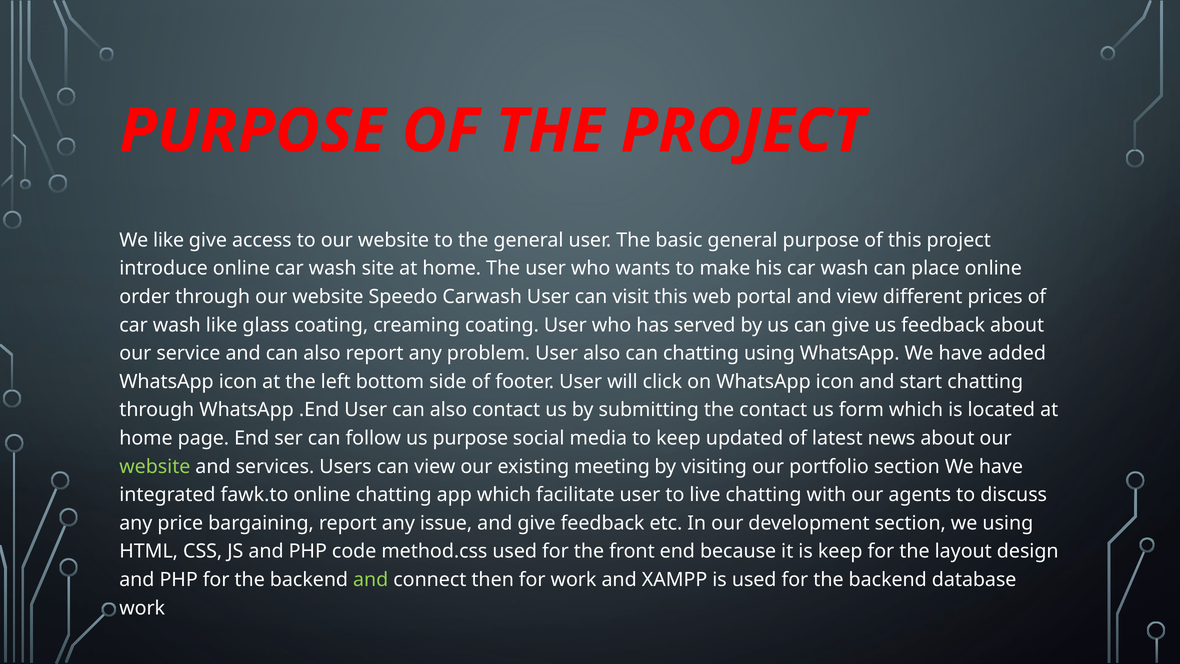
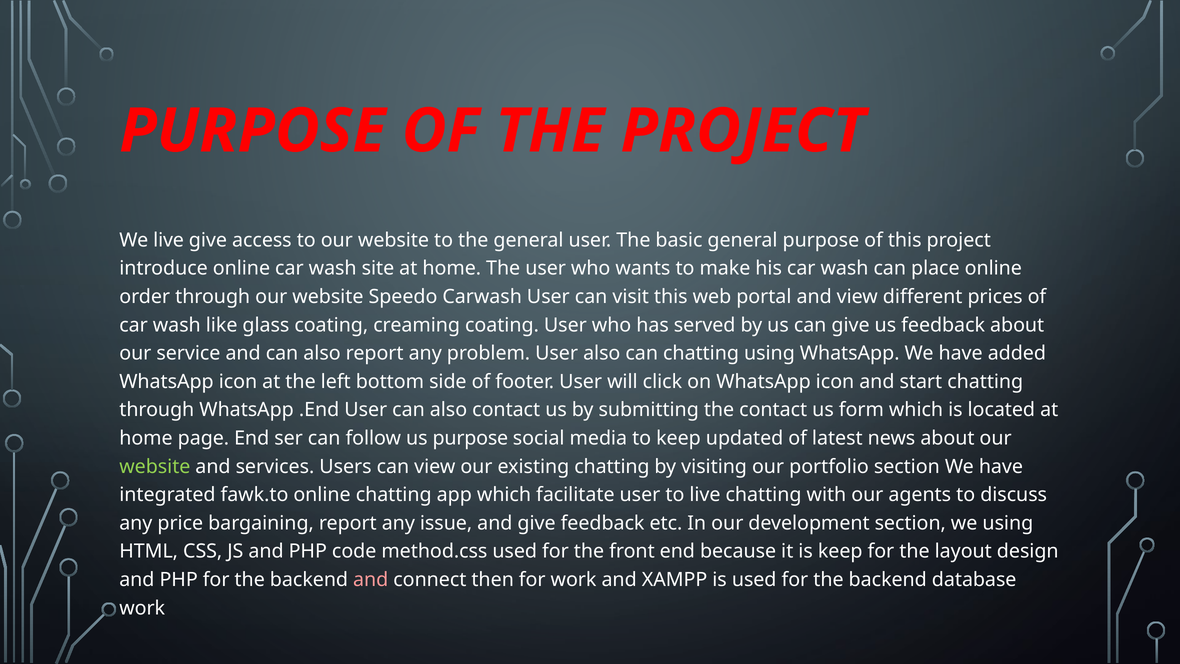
We like: like -> live
existing meeting: meeting -> chatting
and at (371, 580) colour: light green -> pink
